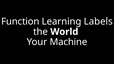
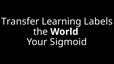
Function: Function -> Transfer
Machine: Machine -> Sigmoid
